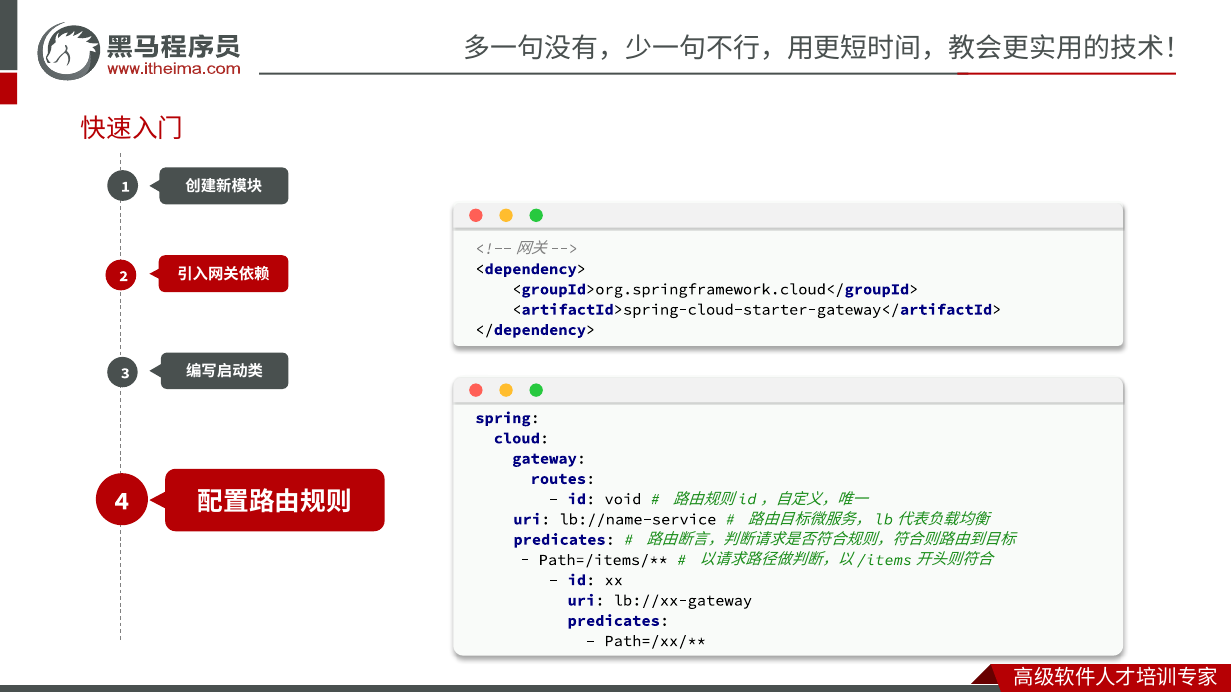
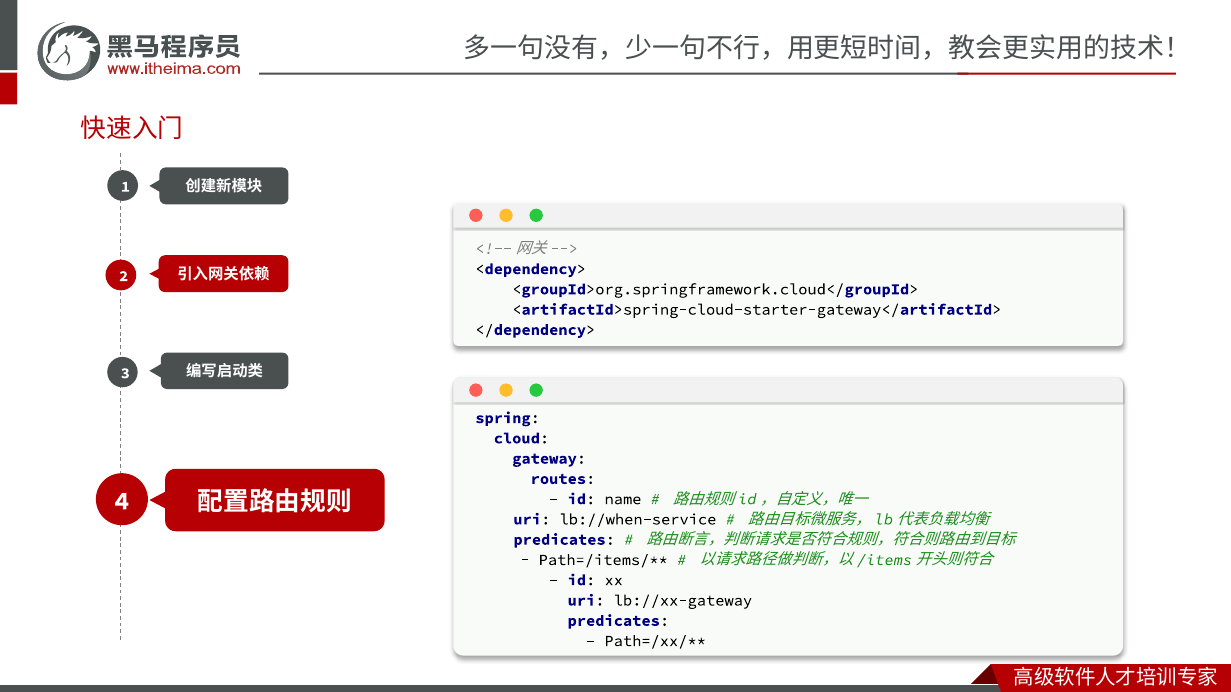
void: void -> name
lb://name-service: lb://name-service -> lb://when-service
